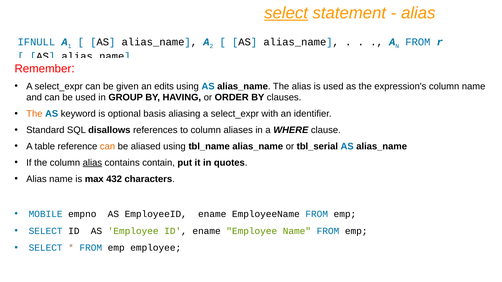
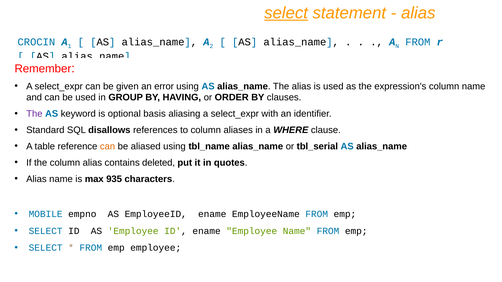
IFNULL: IFNULL -> CROCIN
edits: edits -> error
The at (34, 114) colour: orange -> purple
alias at (92, 163) underline: present -> none
contain: contain -> deleted
432: 432 -> 935
